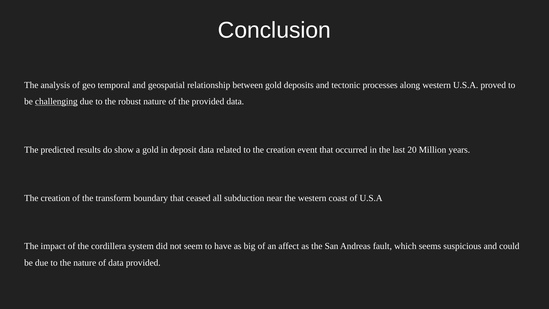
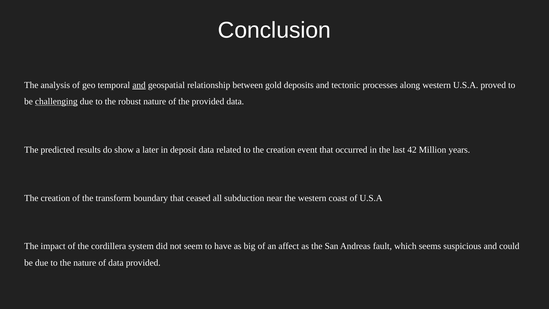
and at (139, 85) underline: none -> present
a gold: gold -> later
20: 20 -> 42
